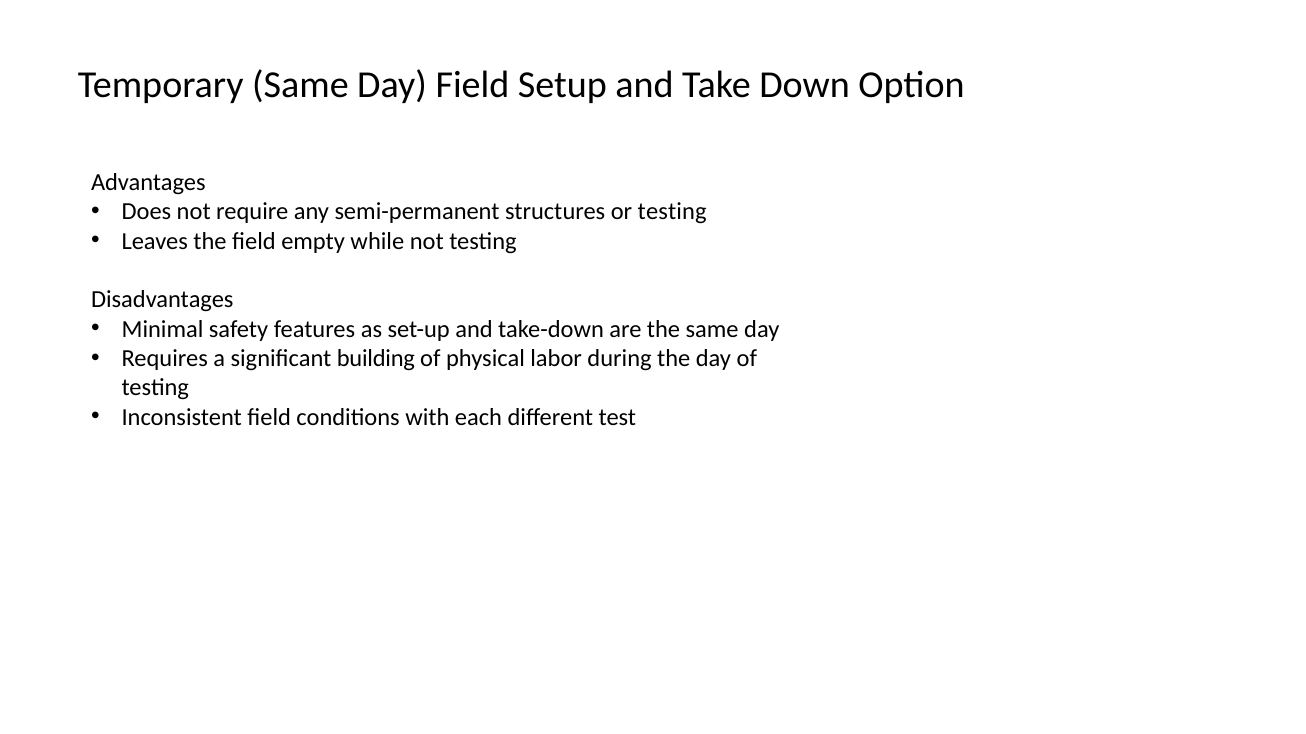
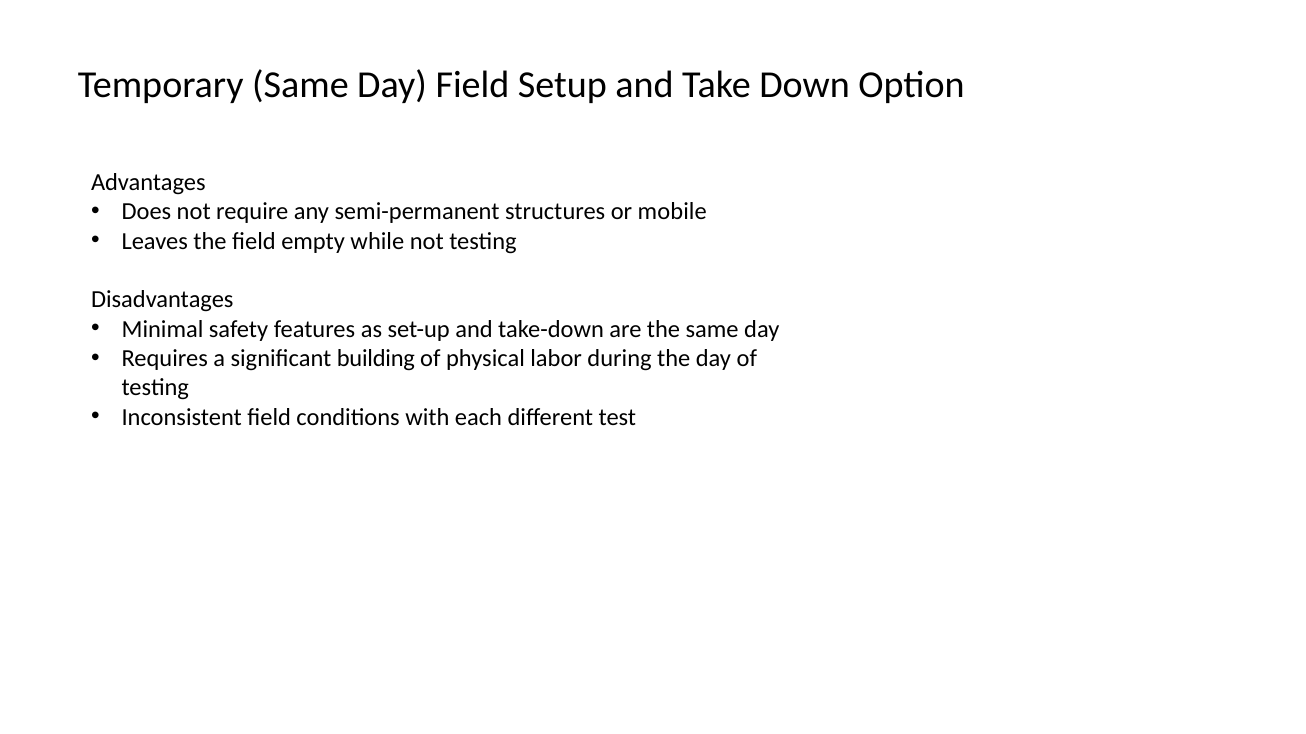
or testing: testing -> mobile
